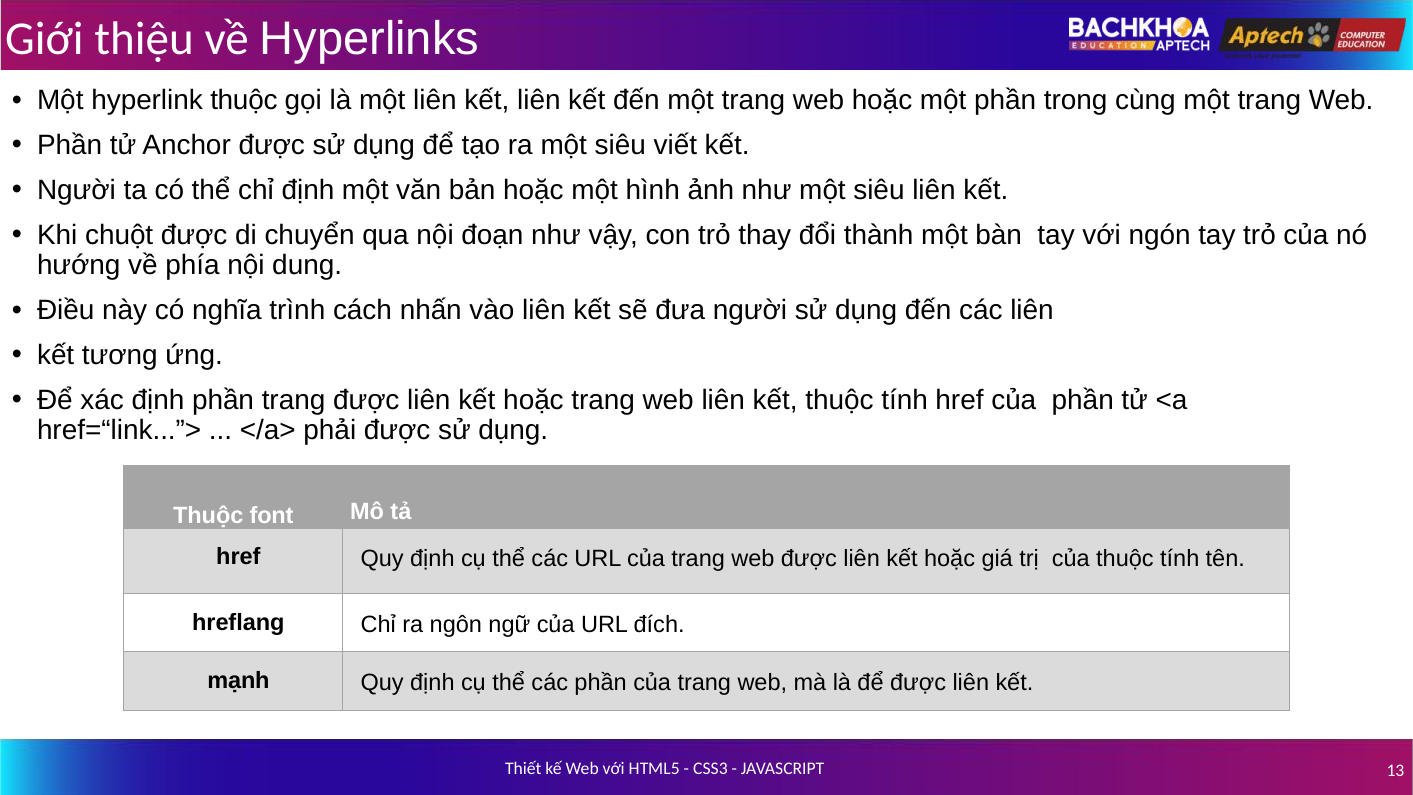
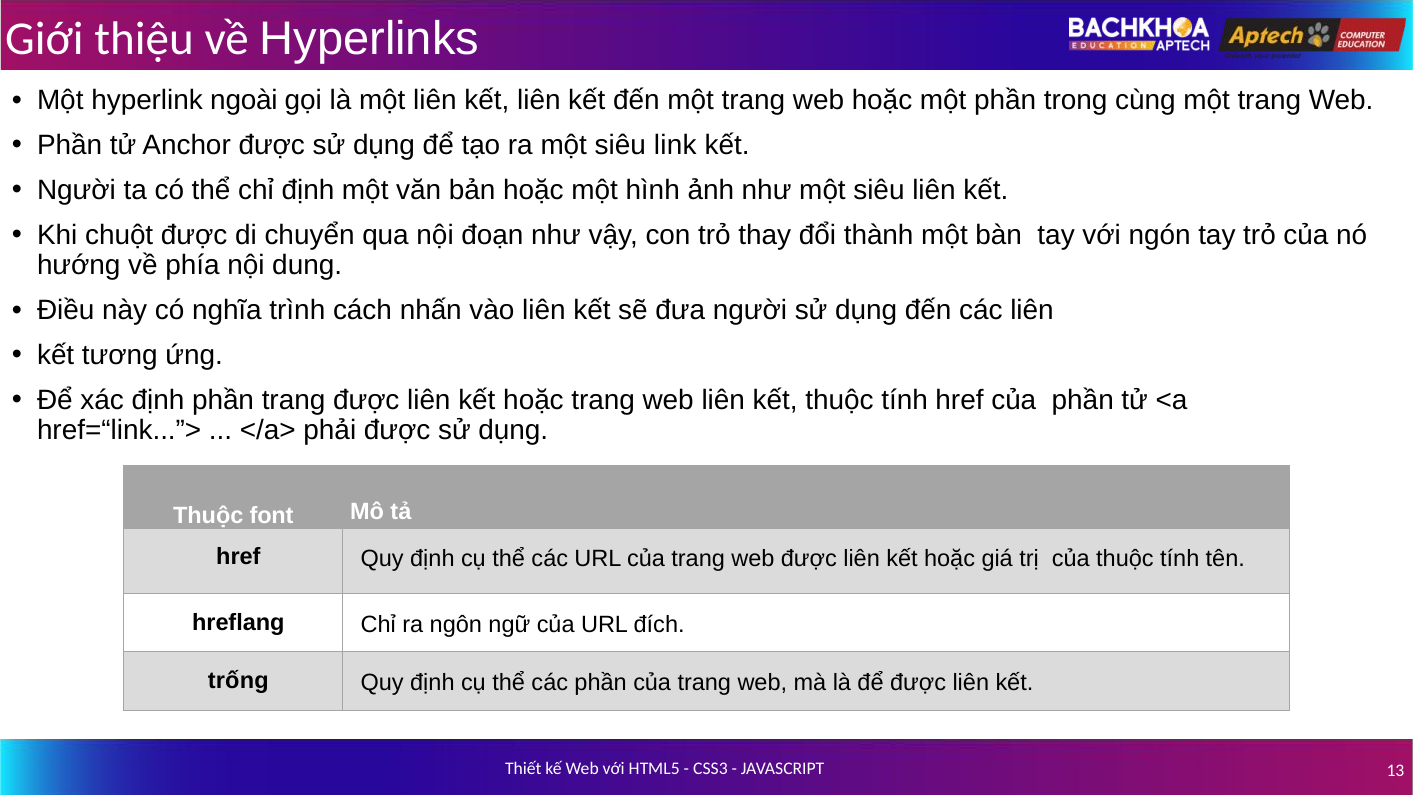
hyperlink thuộc: thuộc -> ngoài
viết: viết -> link
mạnh: mạnh -> trống
